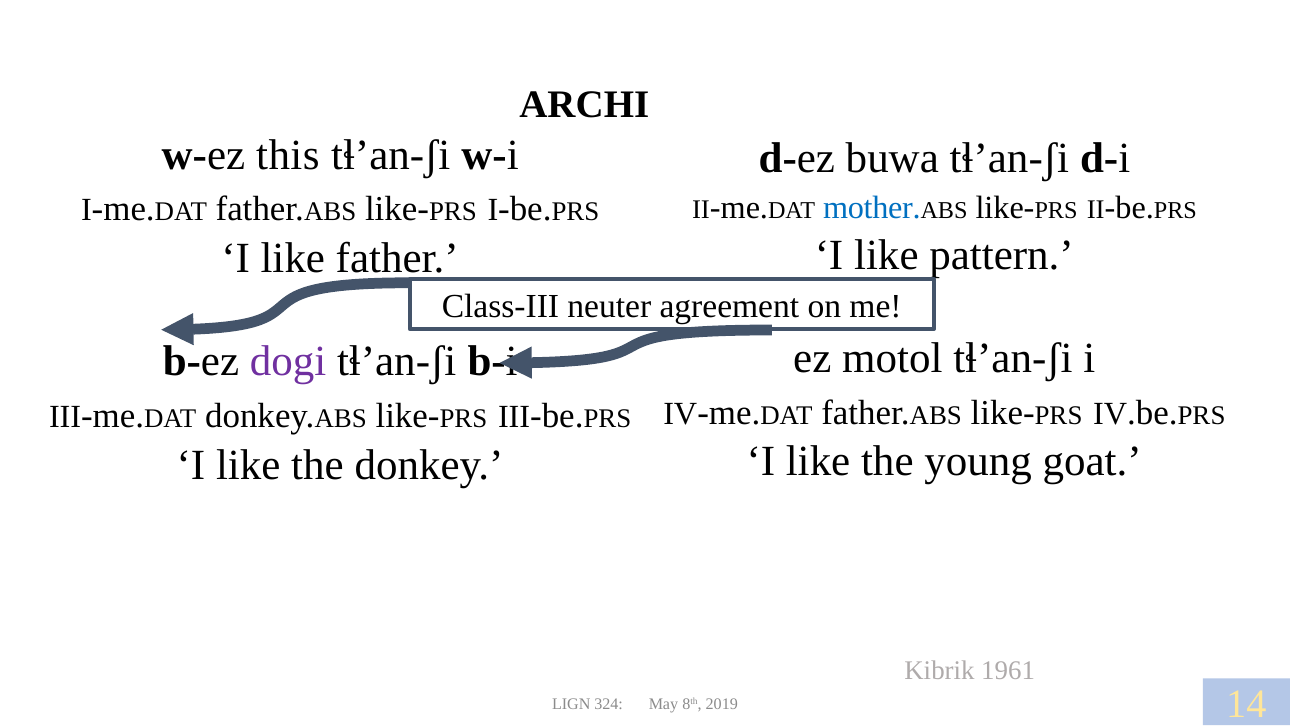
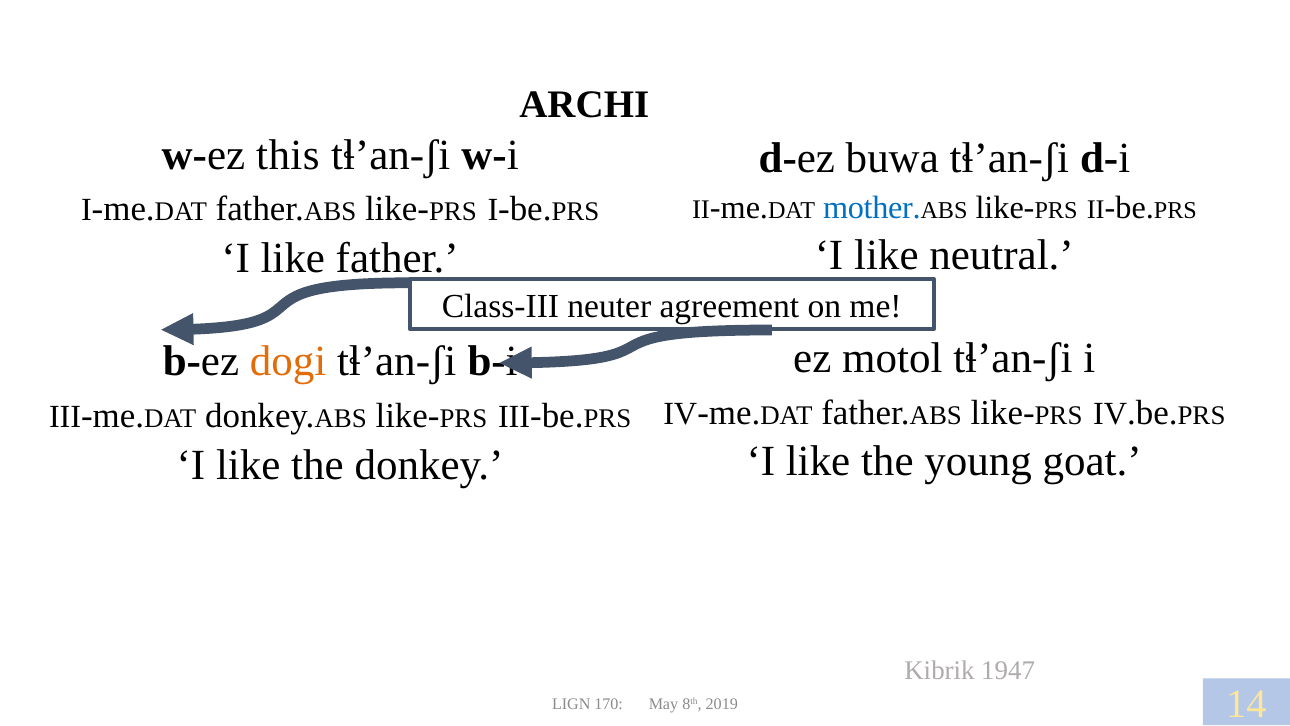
pattern: pattern -> neutral
dogi colour: purple -> orange
1961: 1961 -> 1947
324: 324 -> 170
